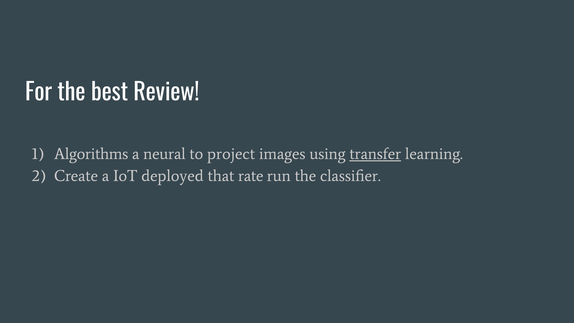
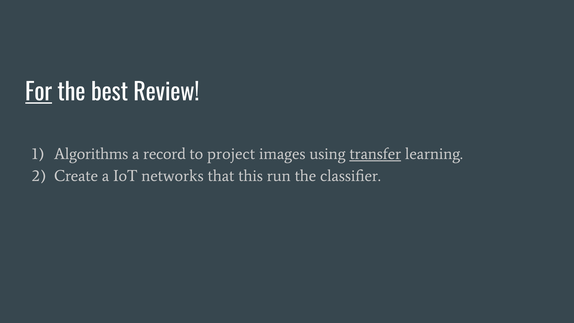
For underline: none -> present
neural: neural -> record
deployed: deployed -> networks
rate: rate -> this
